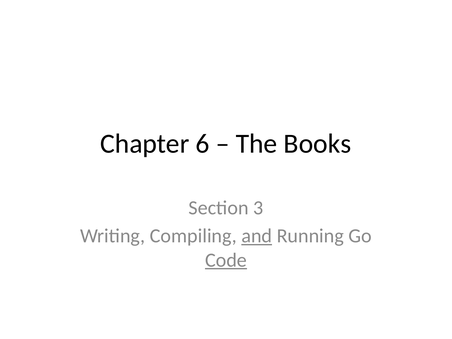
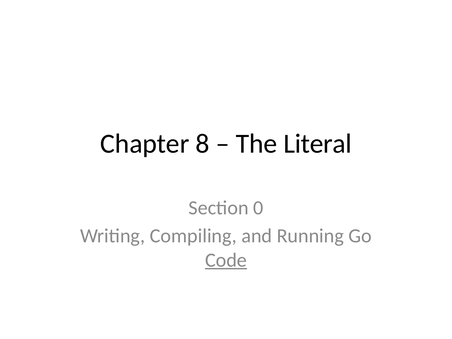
6: 6 -> 8
Books: Books -> Literal
3: 3 -> 0
and underline: present -> none
